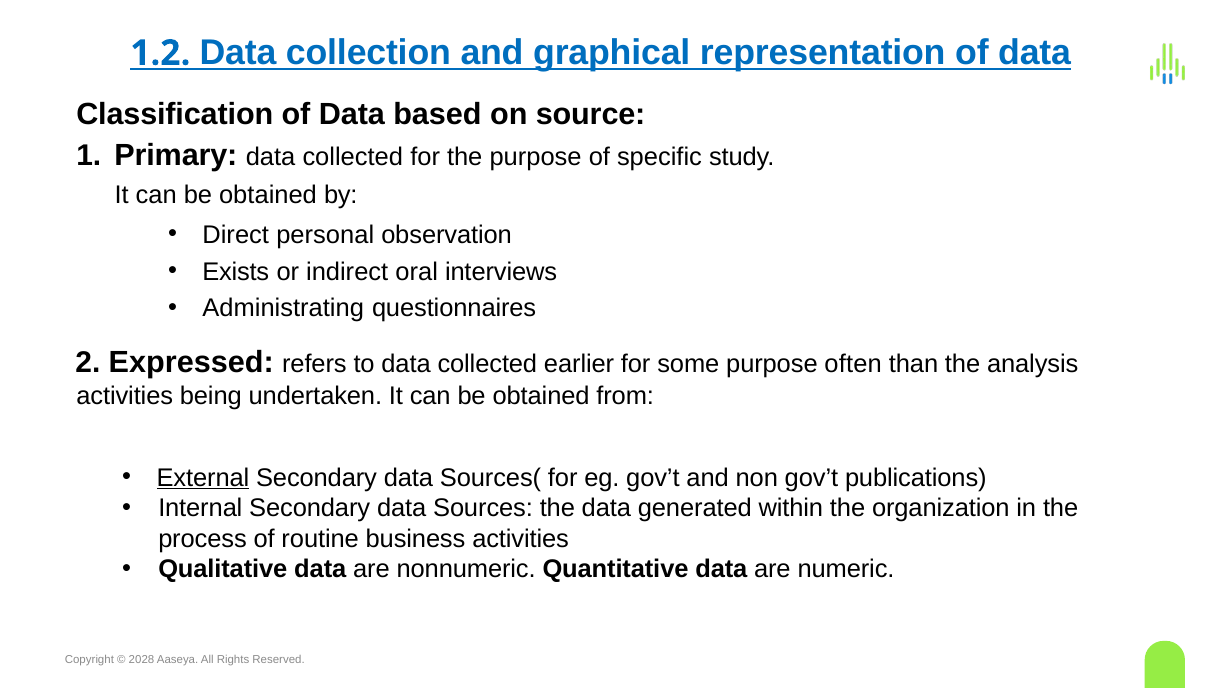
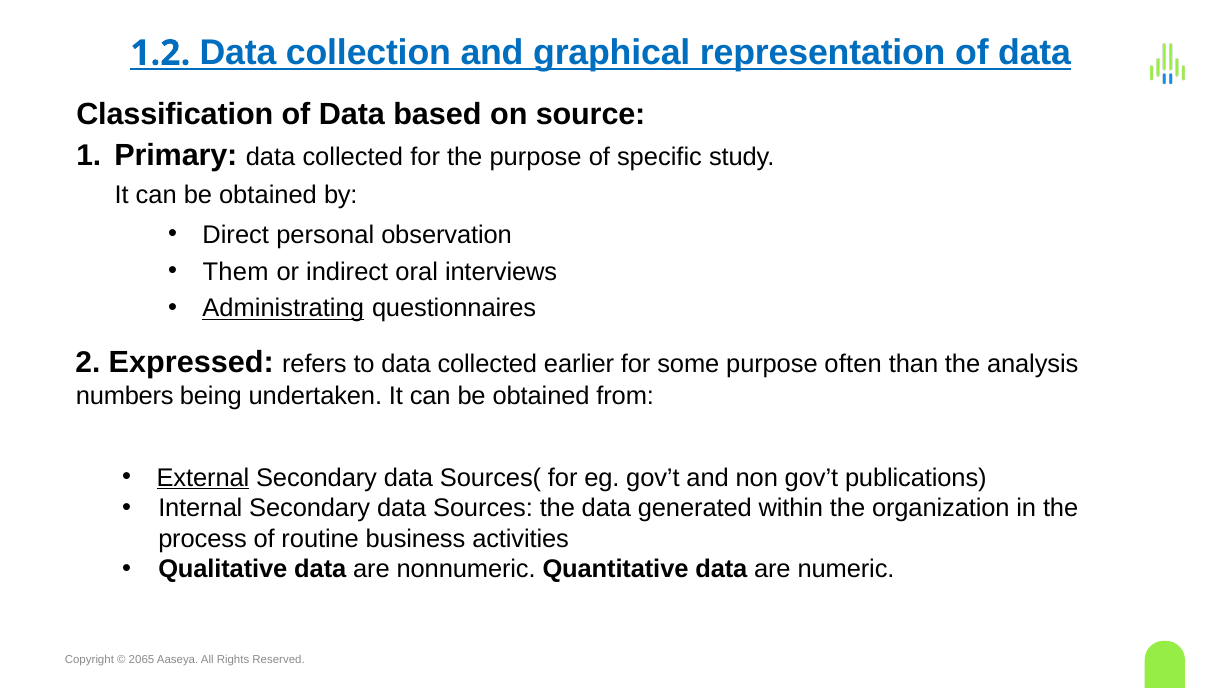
Exists: Exists -> Them
Administrating underline: none -> present
activities at (125, 396): activities -> numbers
2028: 2028 -> 2065
